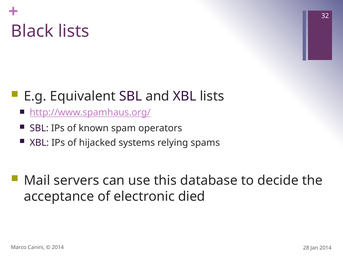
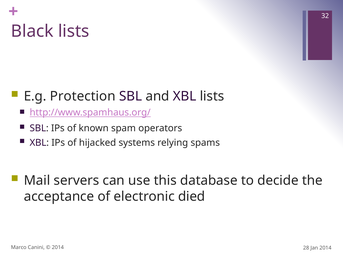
Equivalent: Equivalent -> Protection
